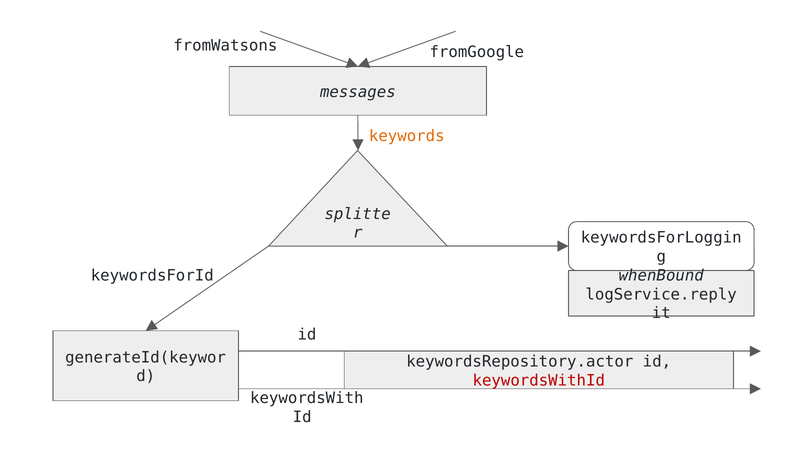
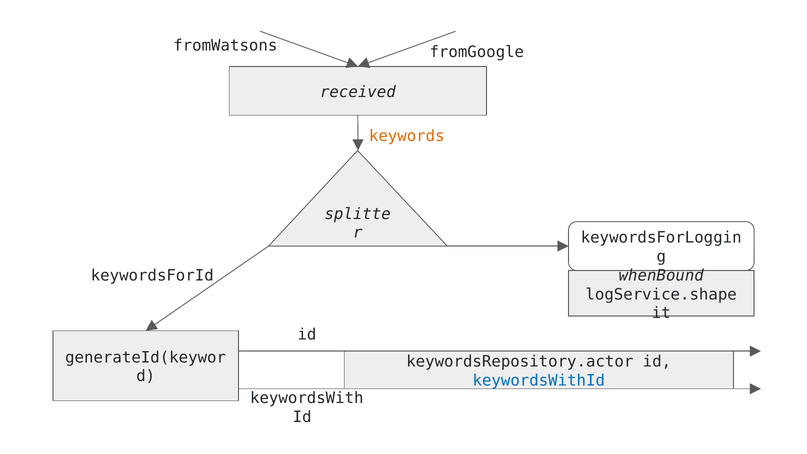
messages: messages -> received
logService.reply: logService.reply -> logService.shape
keywordsWithId colour: red -> blue
